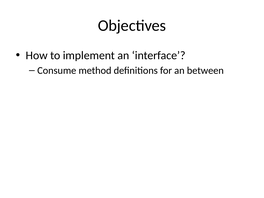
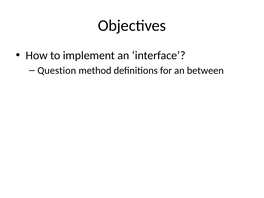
Consume: Consume -> Question
